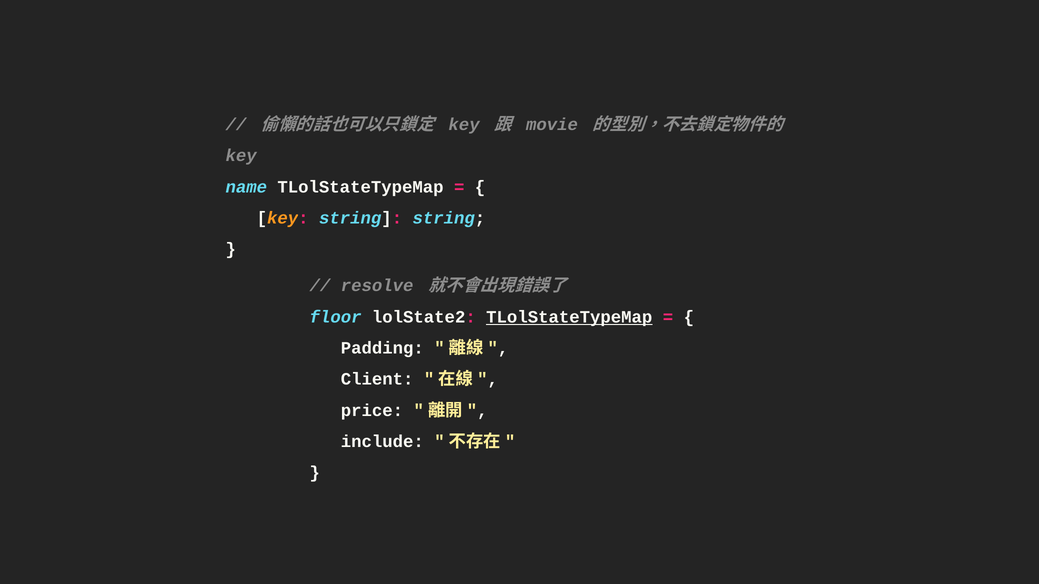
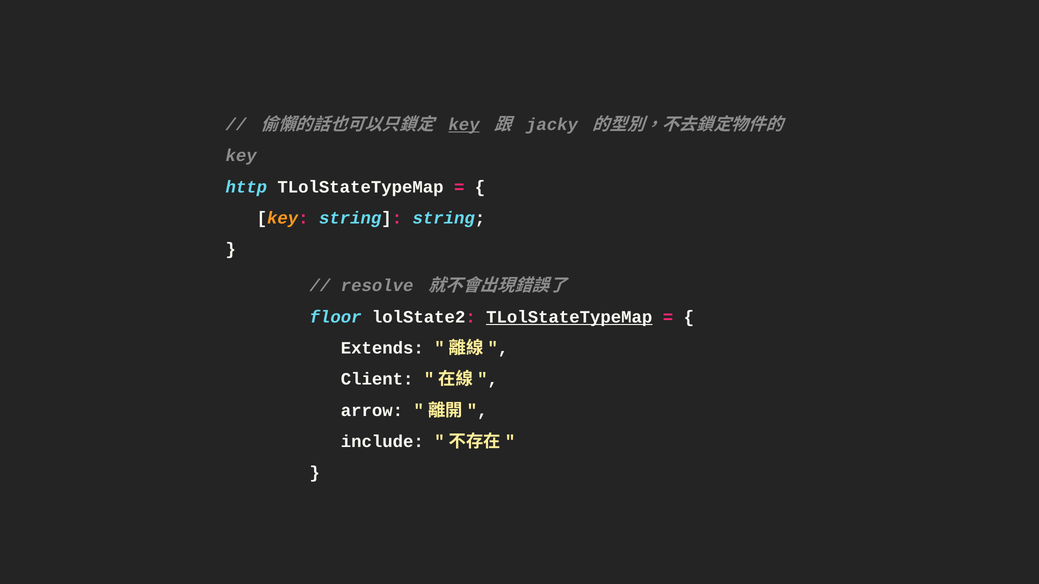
key at (464, 125) underline: none -> present
movie: movie -> jacky
name: name -> http
Padding: Padding -> Extends
price: price -> arrow
